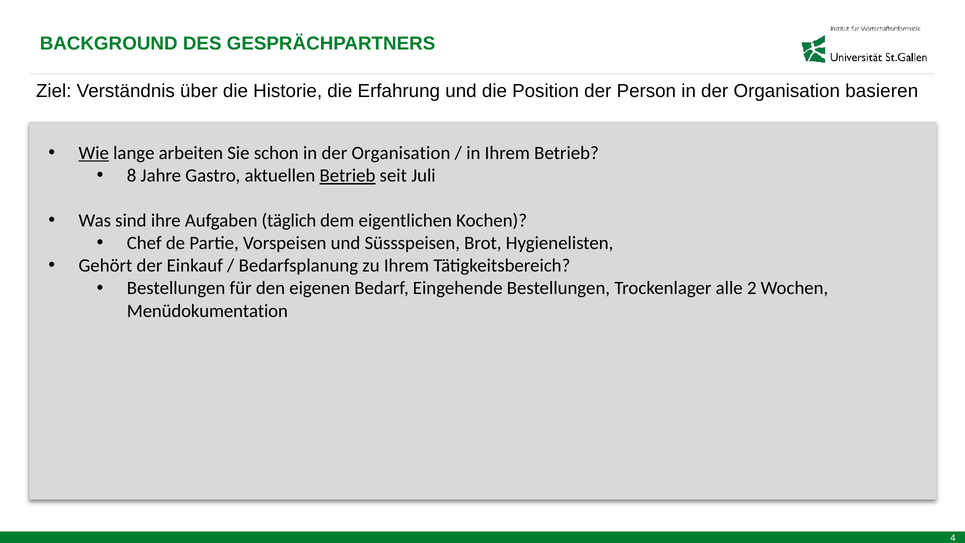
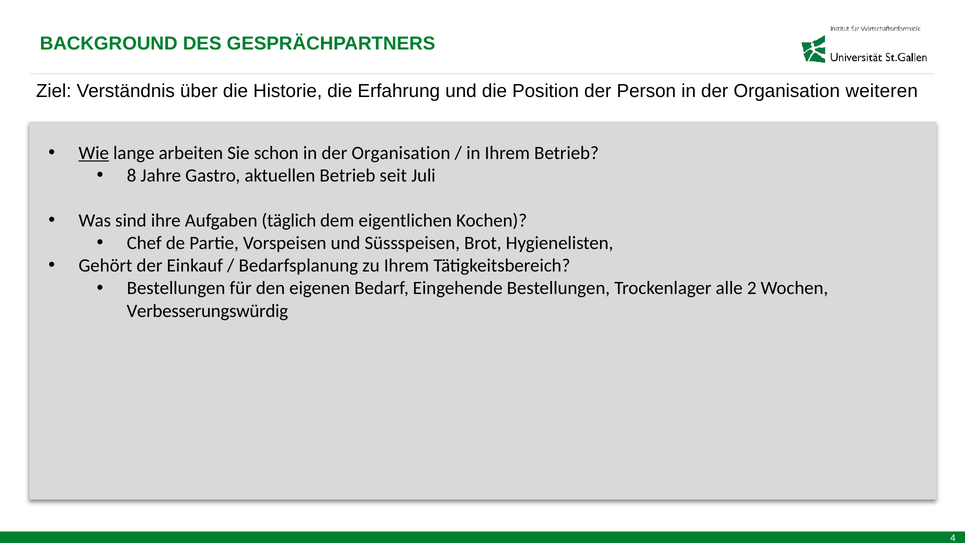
basieren: basieren -> weiteren
Betrieb at (347, 176) underline: present -> none
Menüdokumentation: Menüdokumentation -> Verbesserungswürdig
